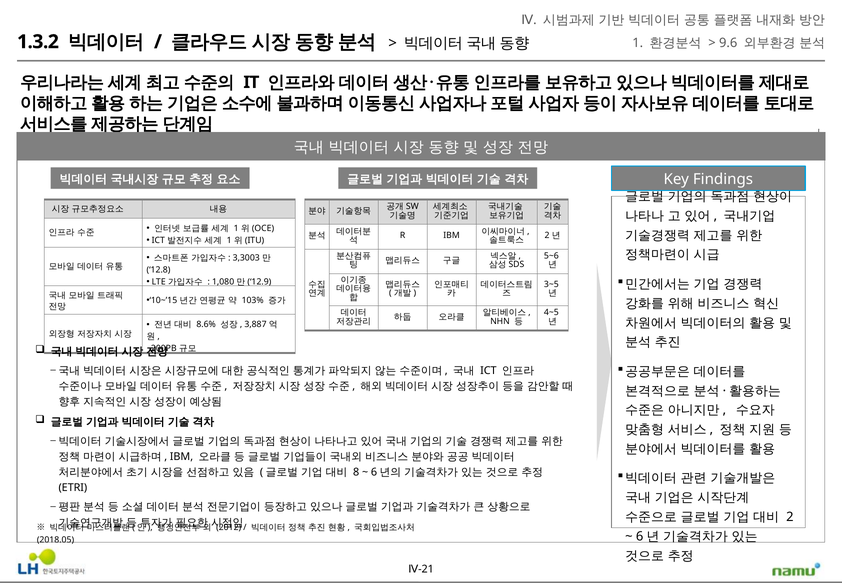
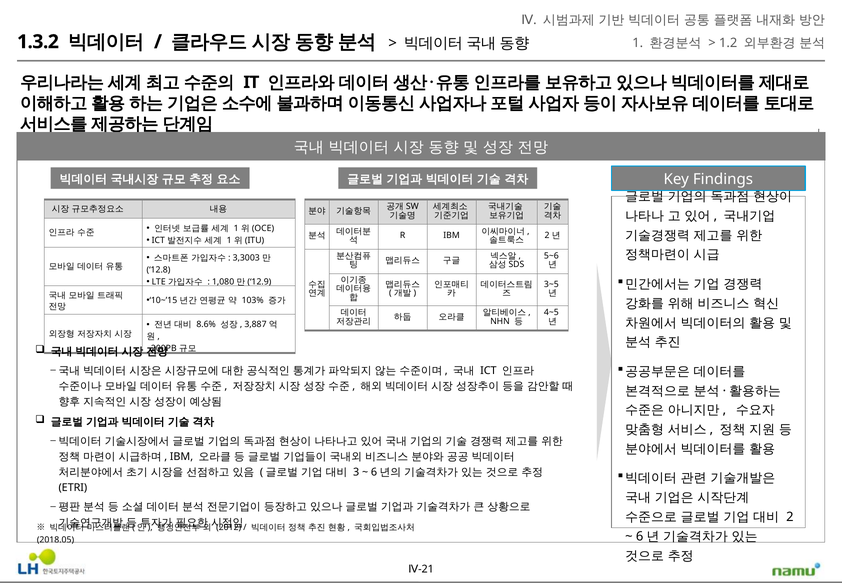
9.6: 9.6 -> 1.2
8: 8 -> 3
